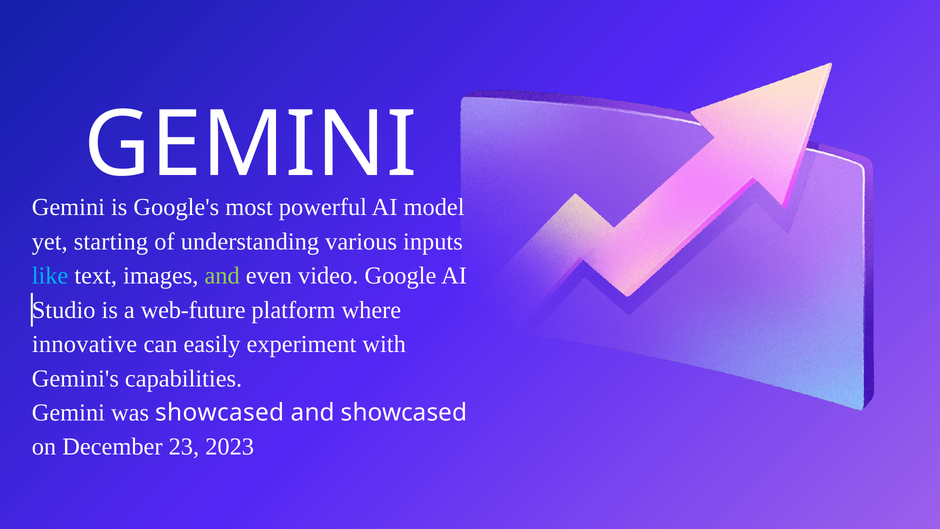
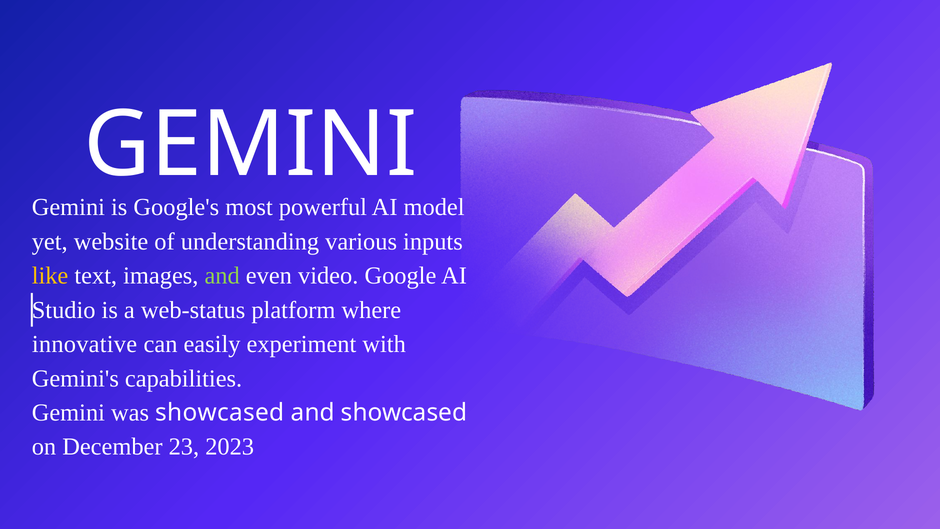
starting: starting -> website
like colour: light blue -> yellow
web-future: web-future -> web-status
